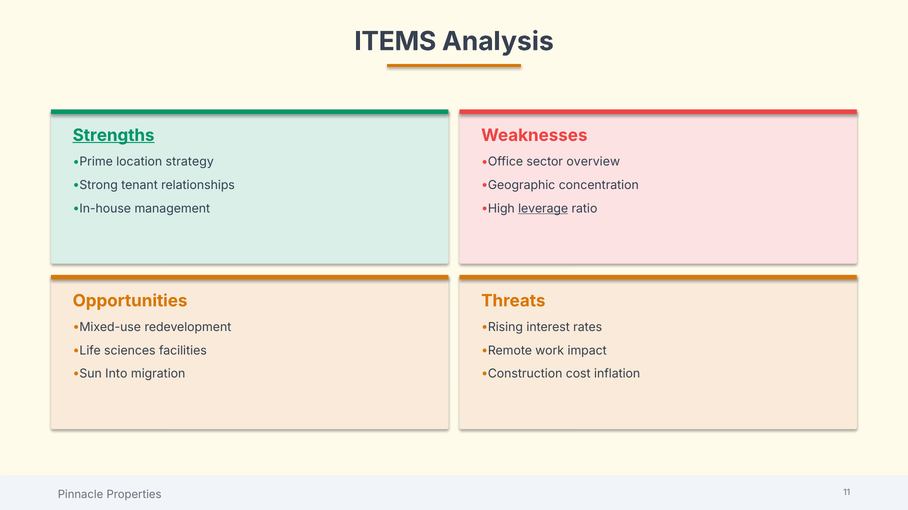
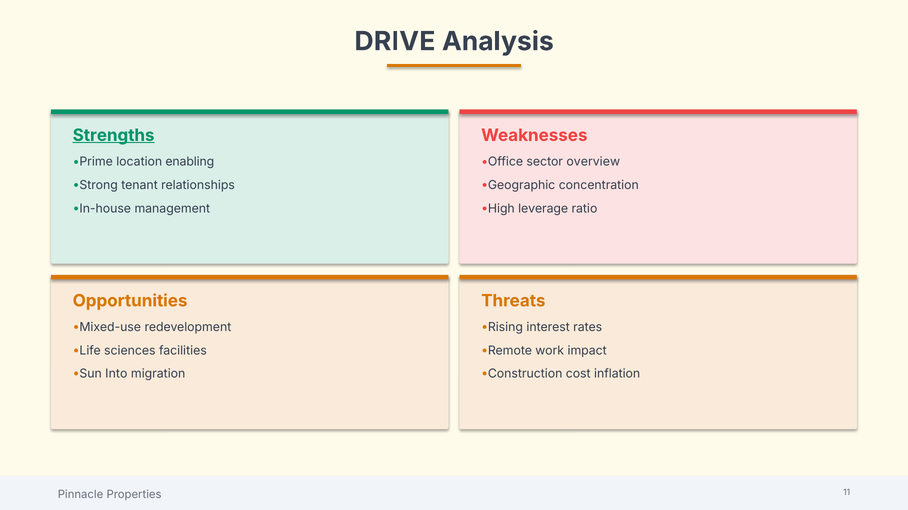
ITEMS: ITEMS -> DRIVE
strategy: strategy -> enabling
leverage underline: present -> none
